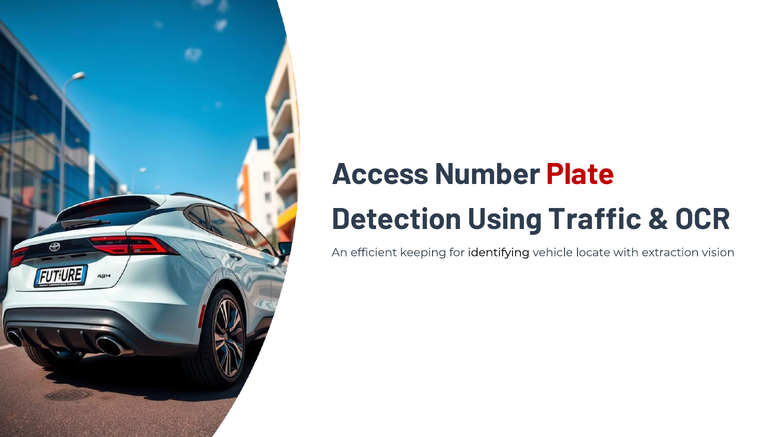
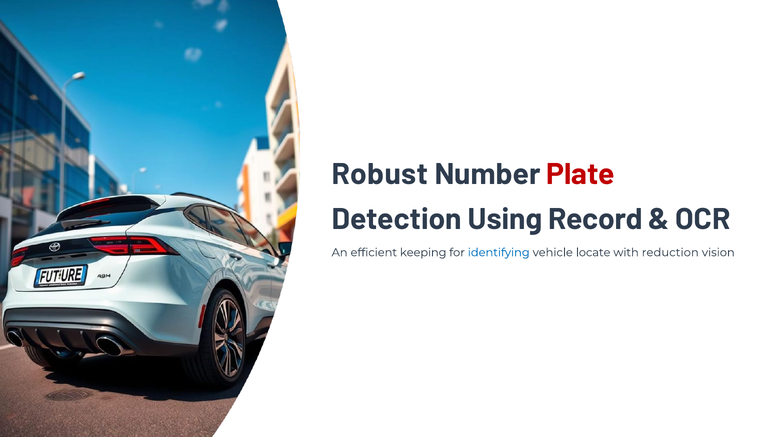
Access: Access -> Robust
Traffic: Traffic -> Record
identifying colour: black -> blue
extraction: extraction -> reduction
